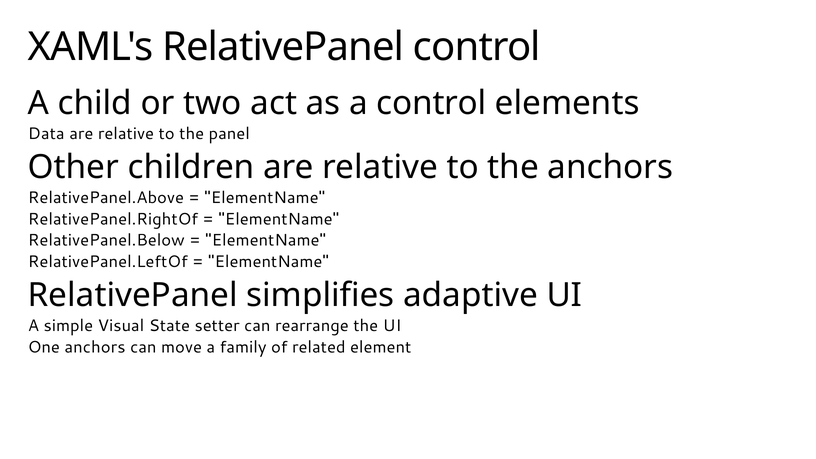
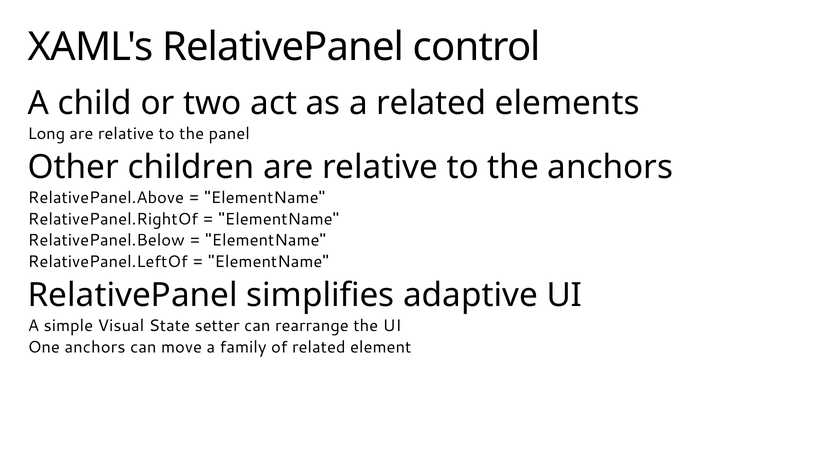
a control: control -> related
Data: Data -> Long
